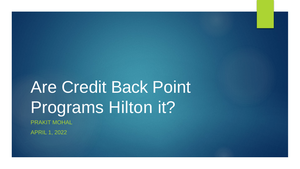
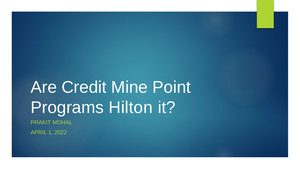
Back: Back -> Mine
